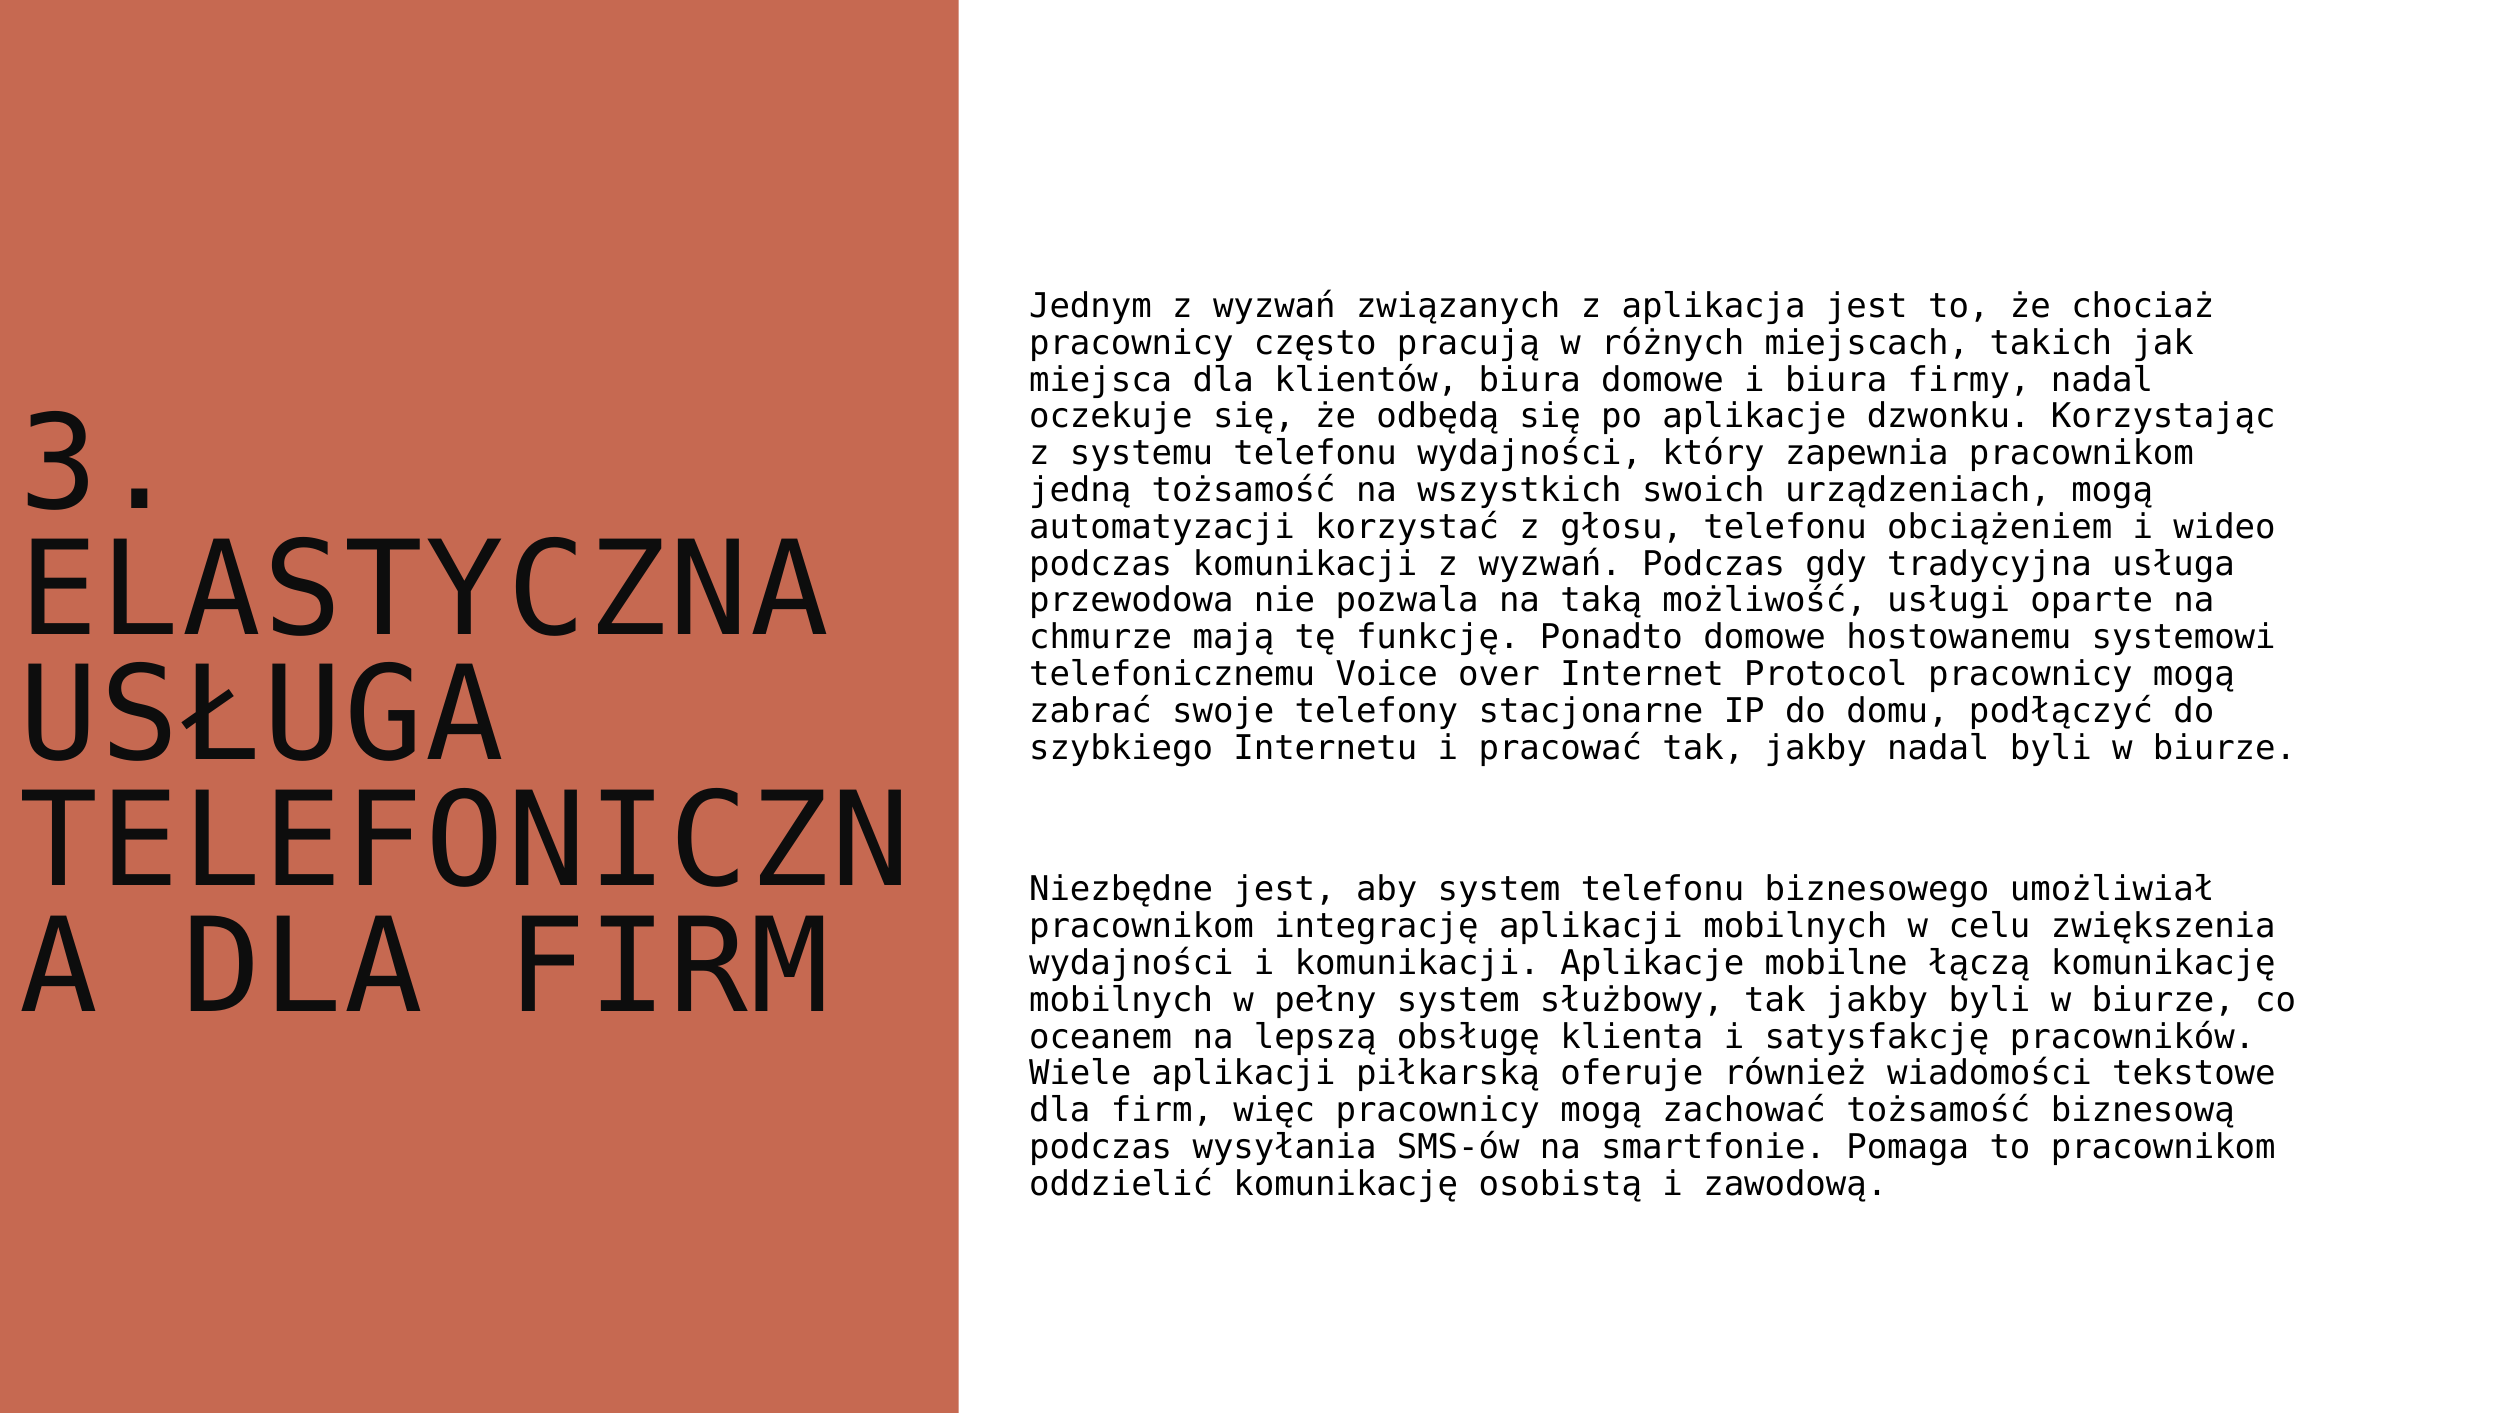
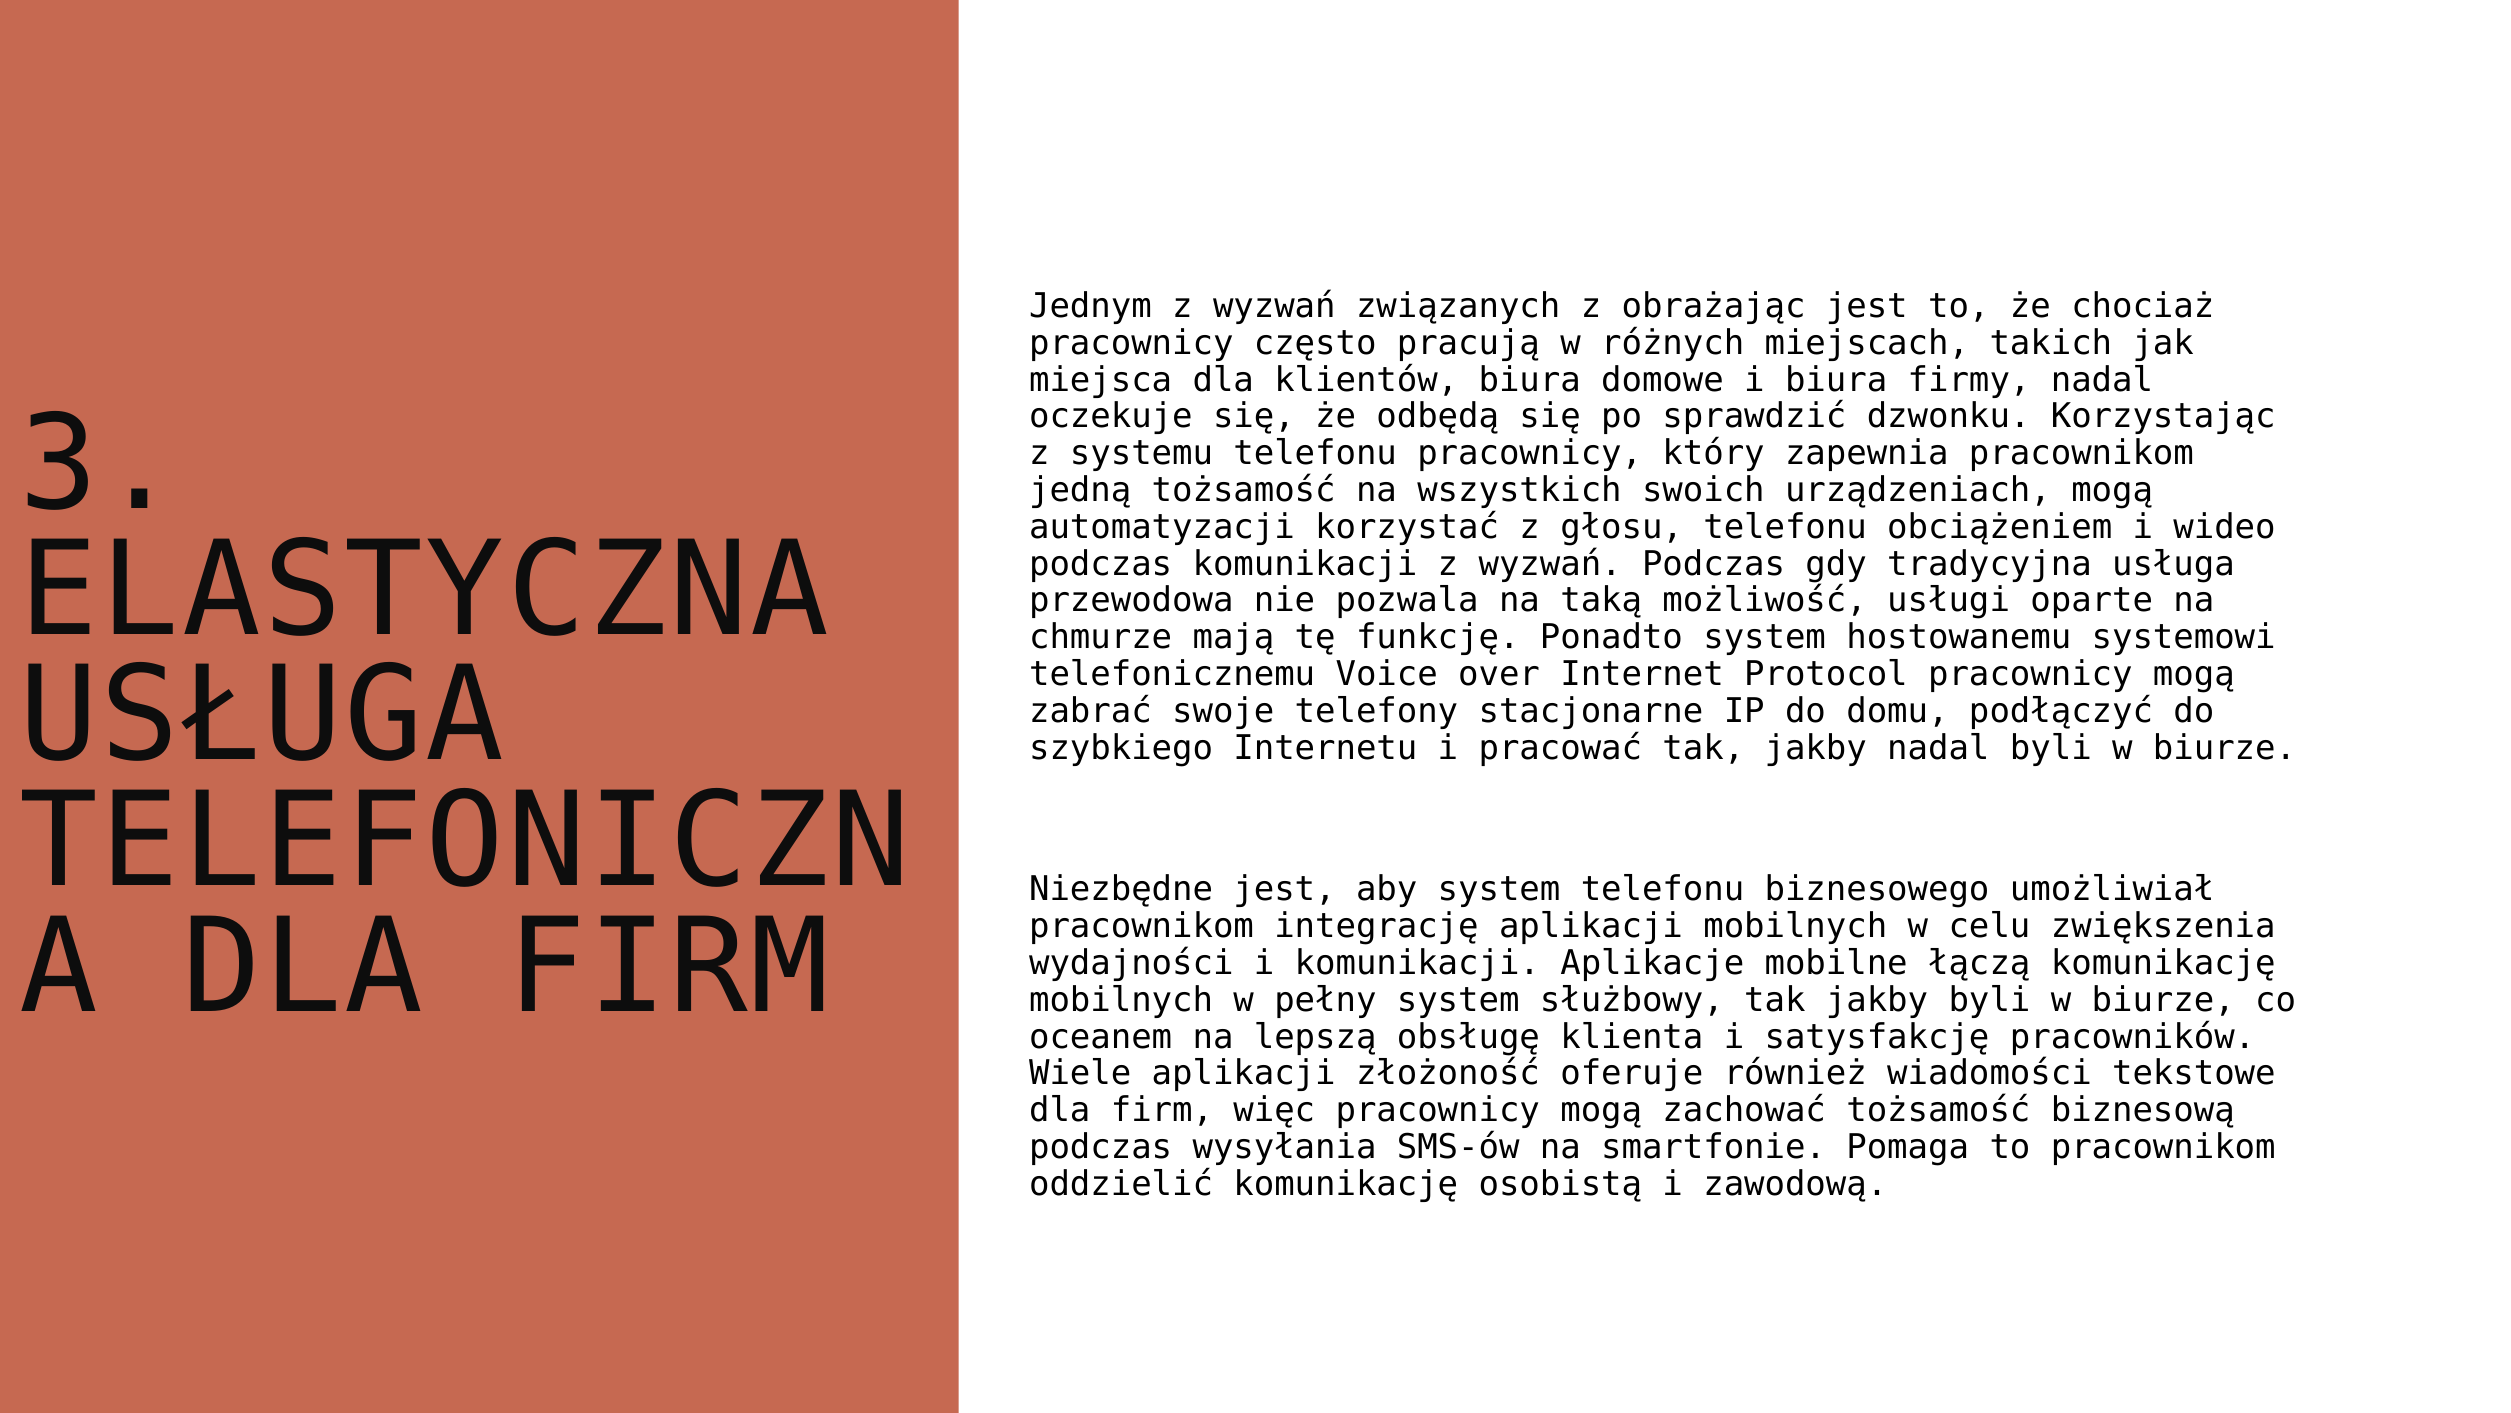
aplikacja: aplikacja -> obrażając
po aplikacje: aplikacje -> sprawdzić
telefonu wydajności: wydajności -> pracownicy
Ponadto domowe: domowe -> system
piłkarską: piłkarską -> złożoność
